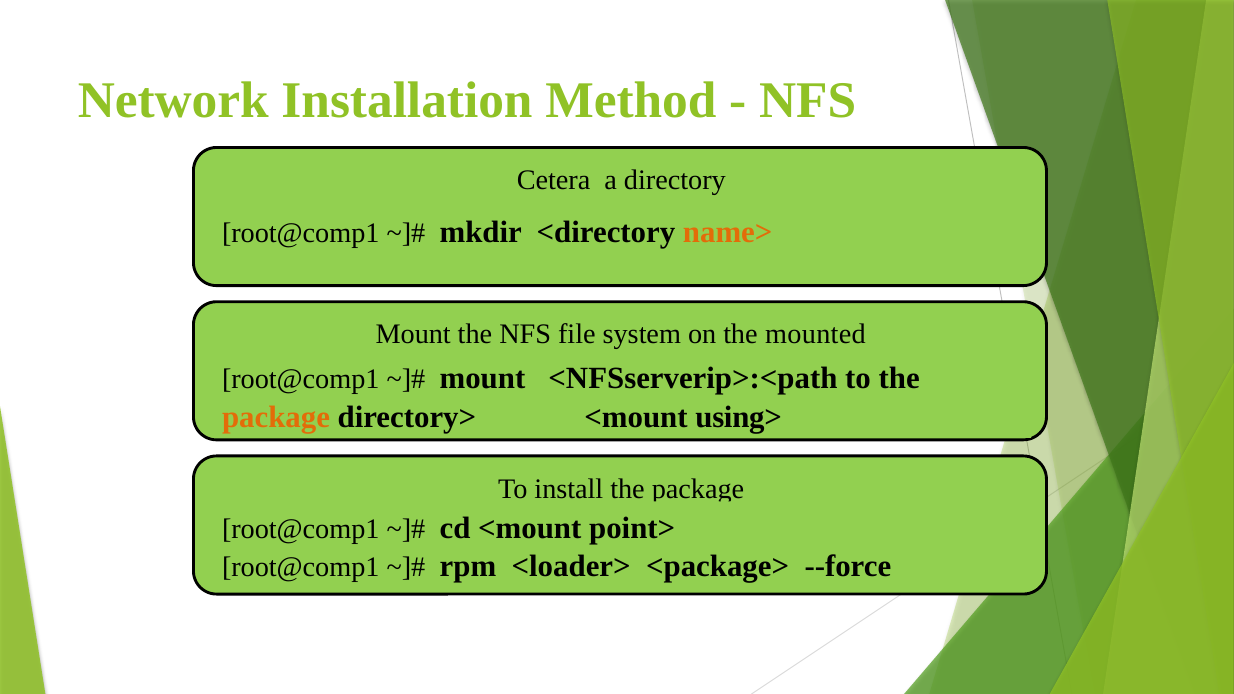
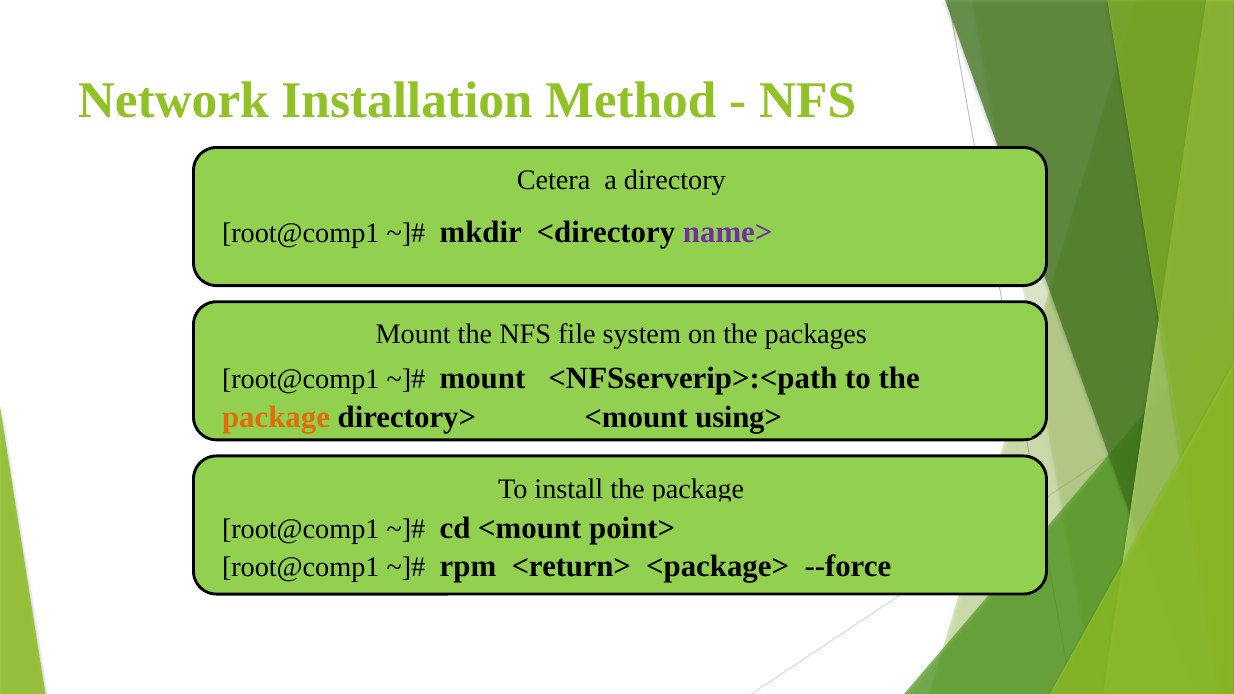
name> colour: orange -> purple
mounted: mounted -> packages
<loader>: <loader> -> <return>
